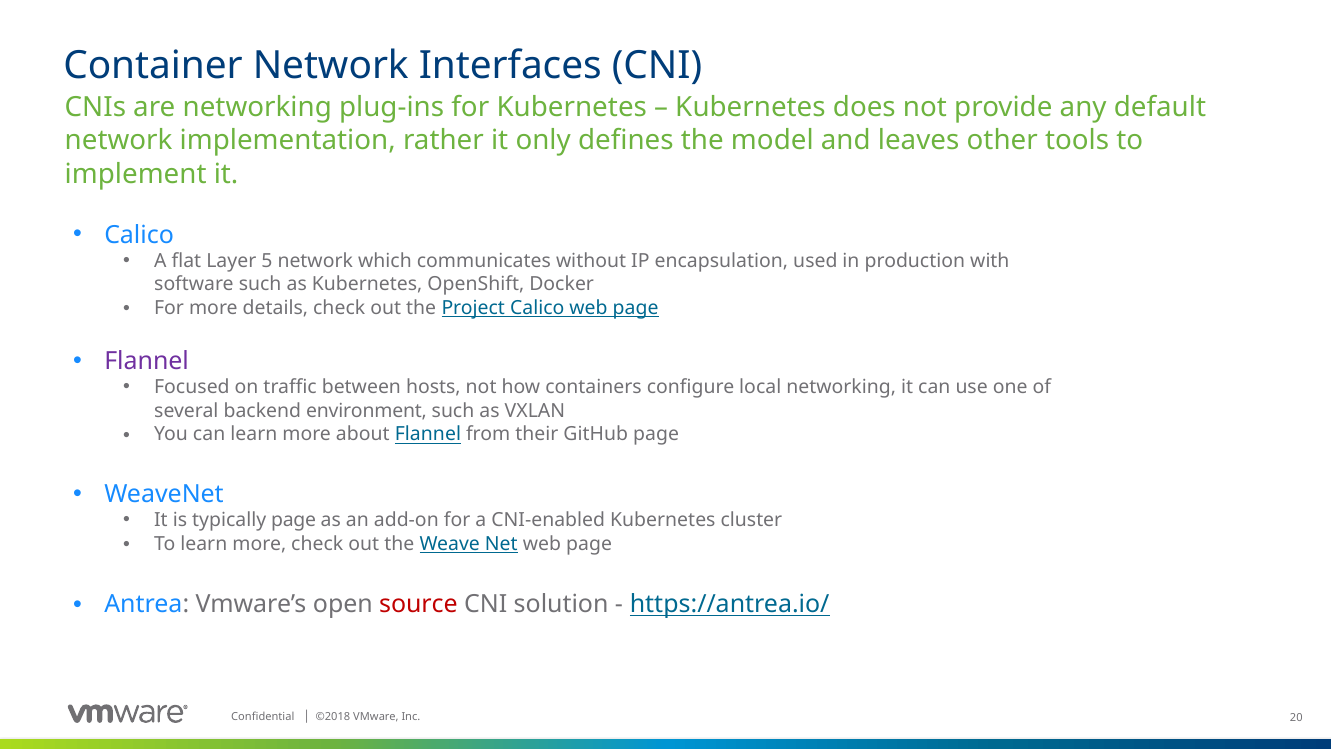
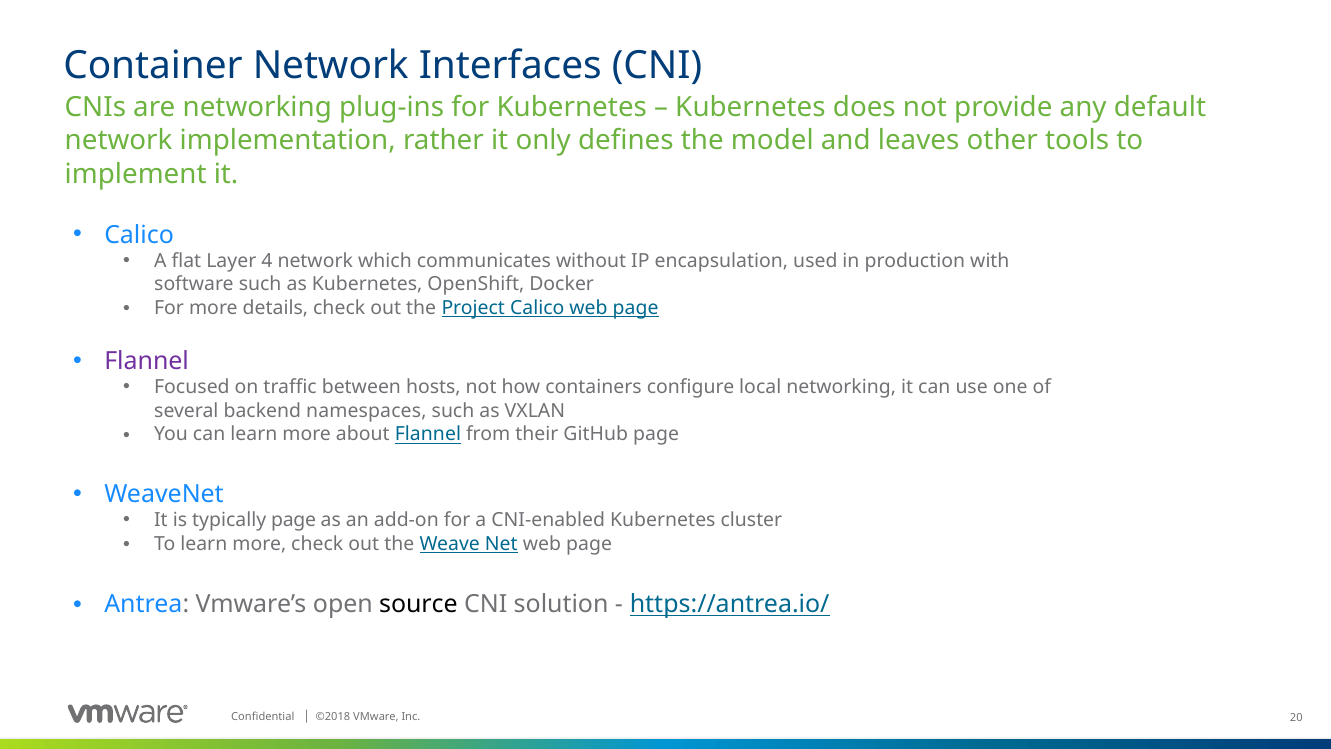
5: 5 -> 4
environment: environment -> namespaces
source colour: red -> black
